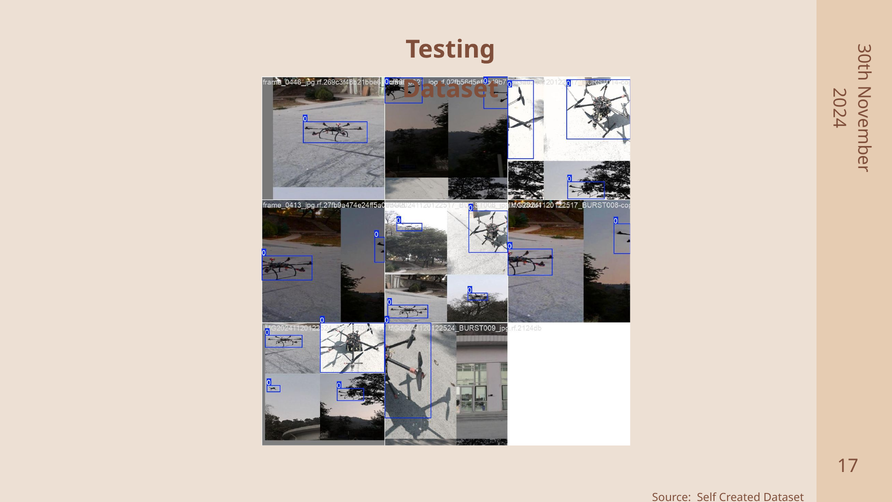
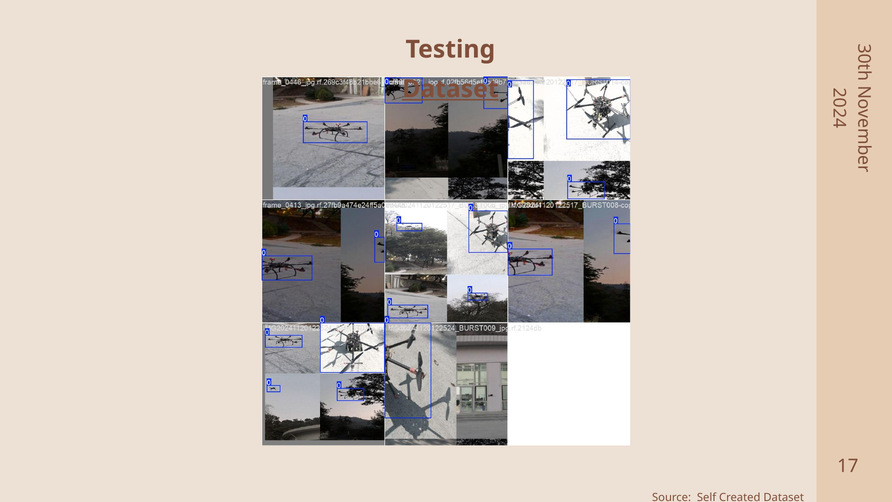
Dataset at (450, 89) underline: none -> present
